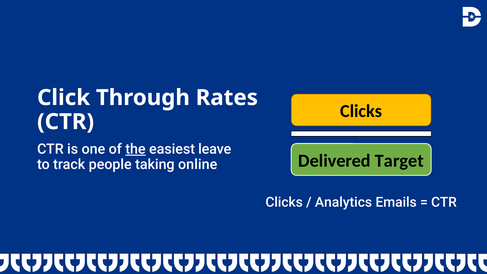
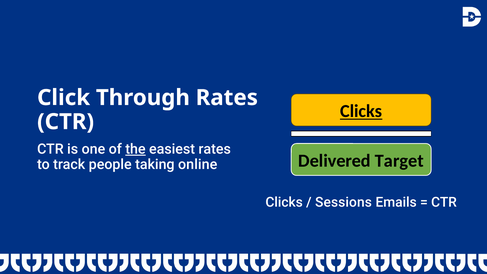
Clicks at (361, 111) underline: none -> present
easiest leave: leave -> rates
Analytics: Analytics -> Sessions
